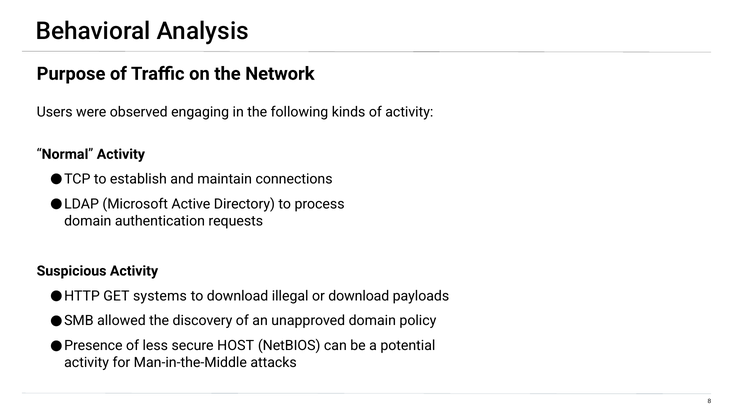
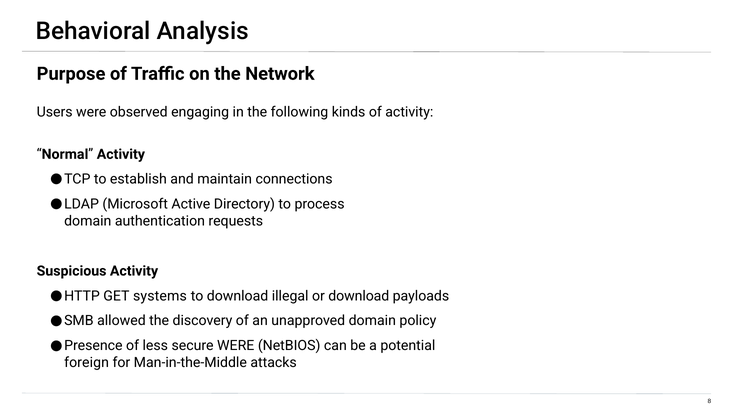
secure HOST: HOST -> WERE
activity at (87, 363): activity -> foreign
